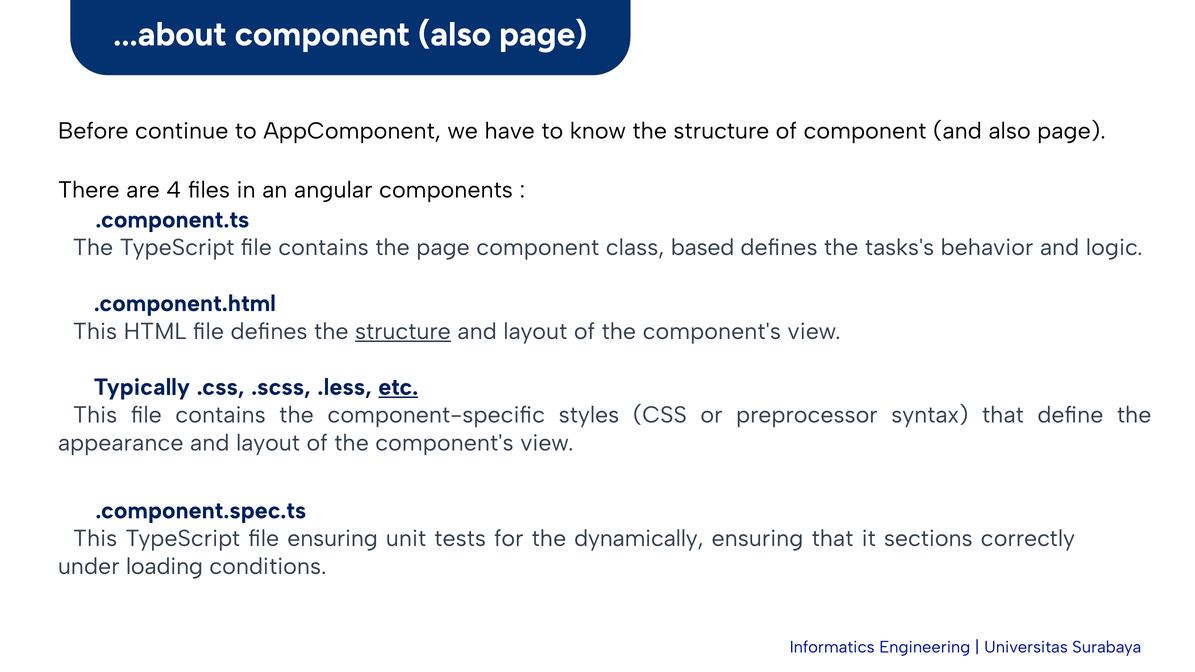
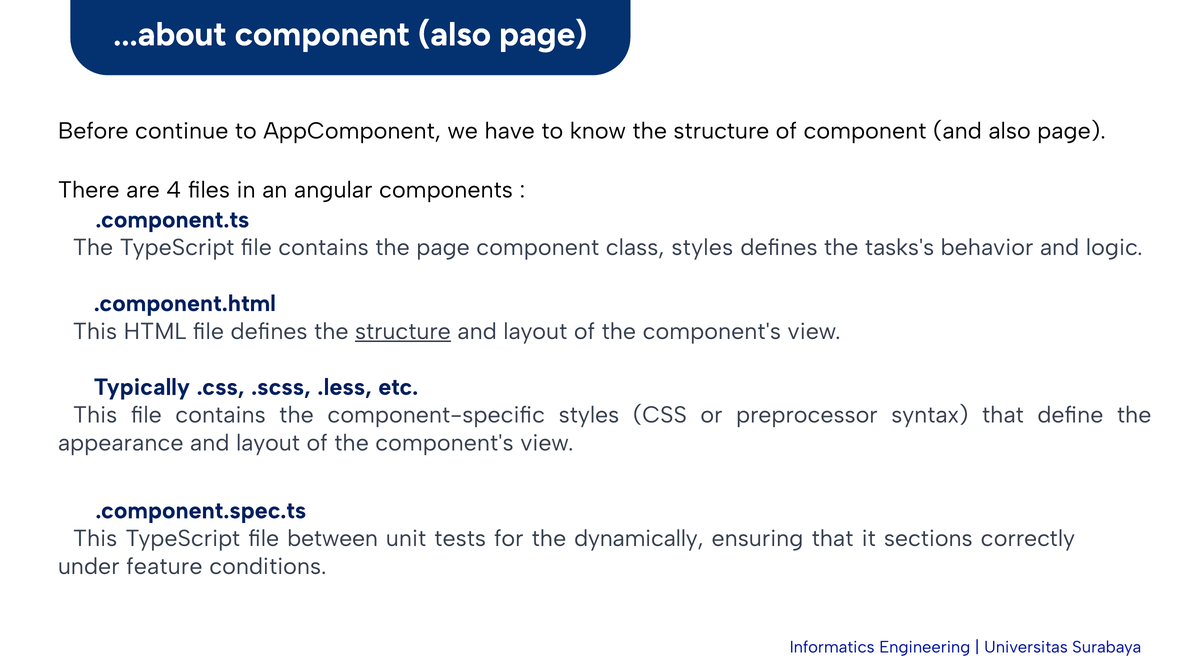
class based: based -> styles
etc underline: present -> none
file ensuring: ensuring -> between
loading: loading -> feature
